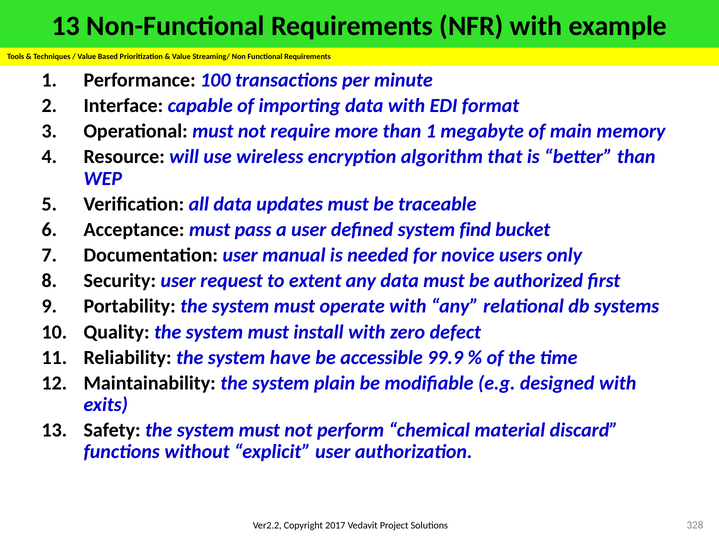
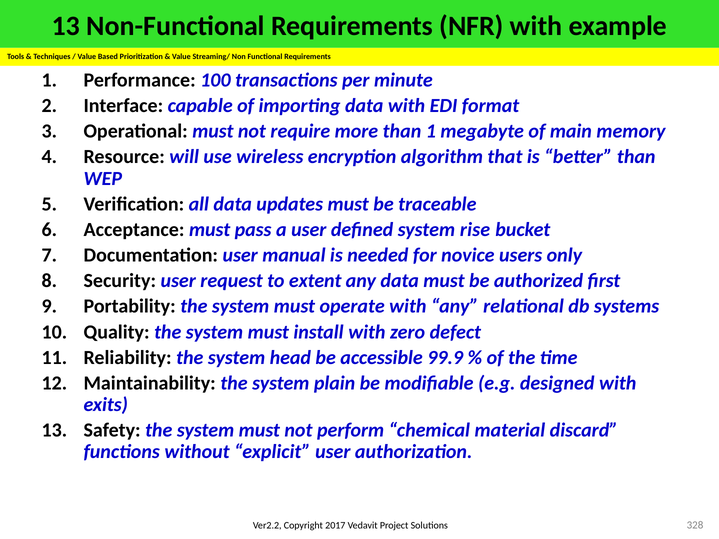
find: find -> rise
have: have -> head
